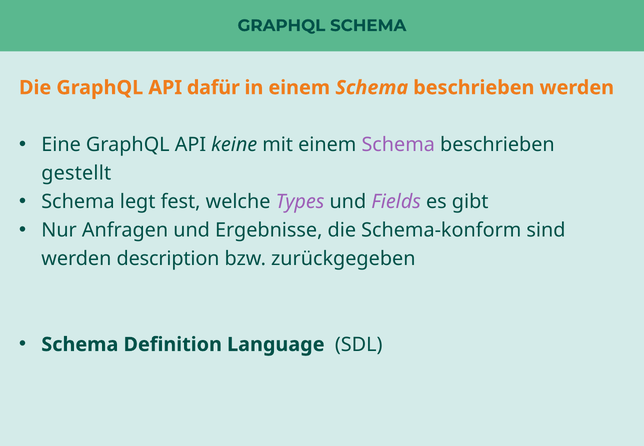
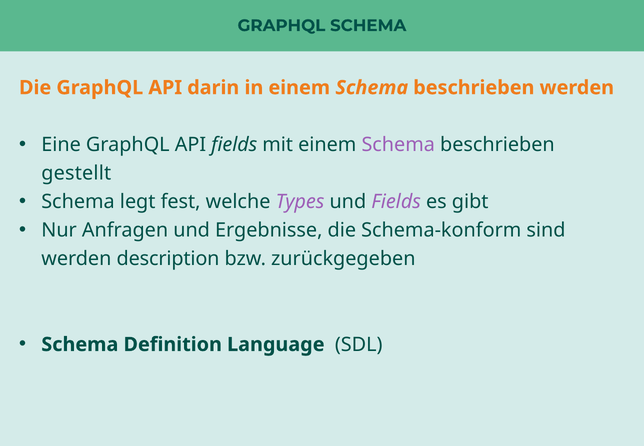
dafür: dafür -> darin
API keine: keine -> fields
